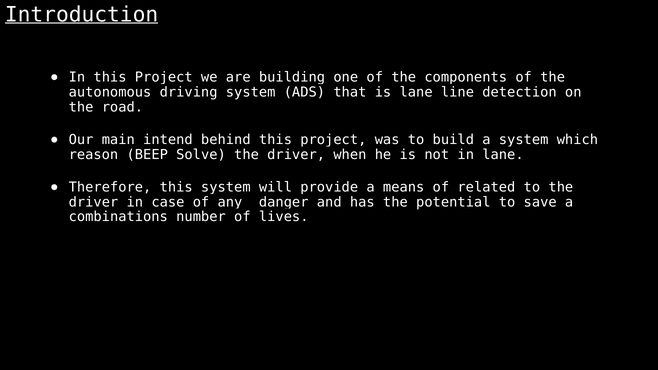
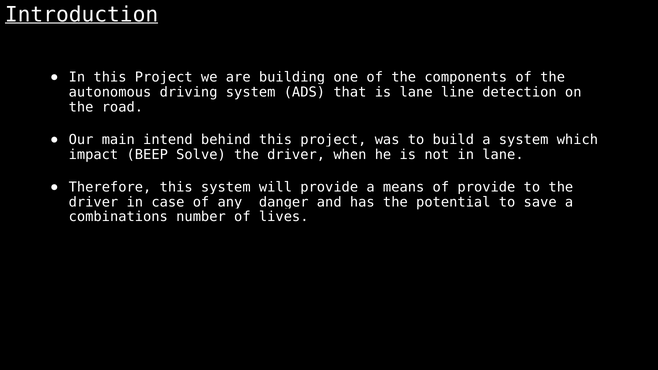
reason: reason -> impact
of related: related -> provide
